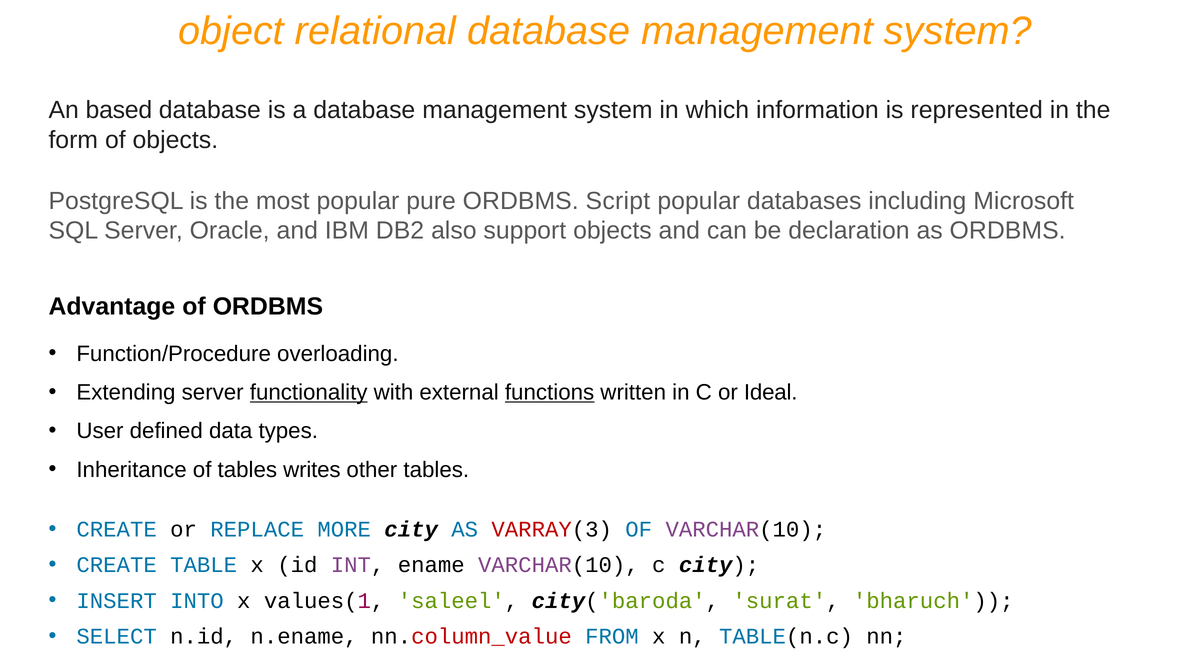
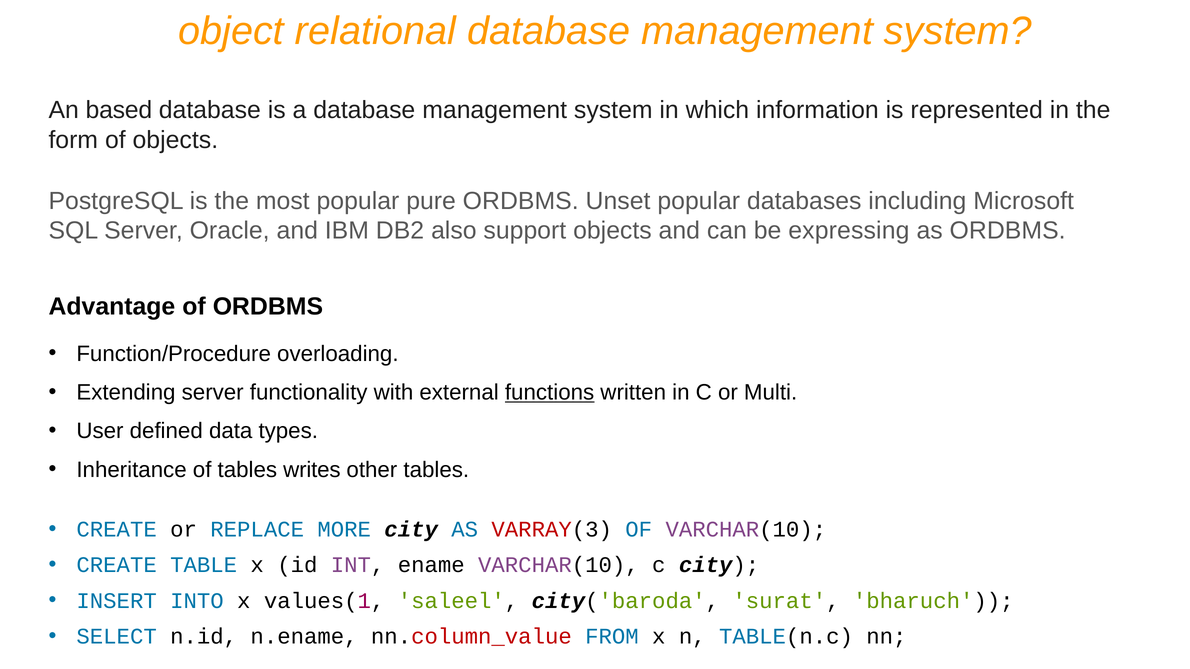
Script: Script -> Unset
declaration: declaration -> expressing
functionality underline: present -> none
Ideal: Ideal -> Multi
